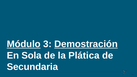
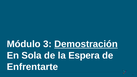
Módulo underline: present -> none
Plática: Plática -> Espera
Secundaria: Secundaria -> Enfrentarte
